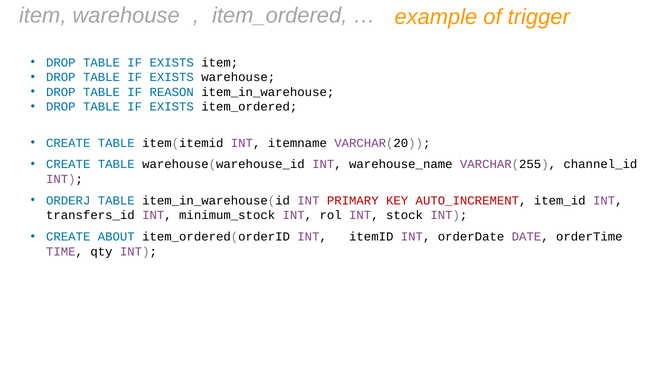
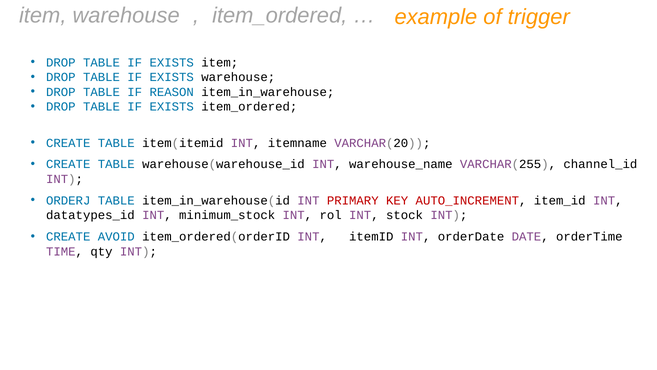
transfers_id: transfers_id -> datatypes_id
ABOUT: ABOUT -> AVOID
